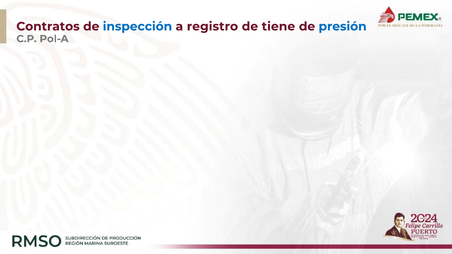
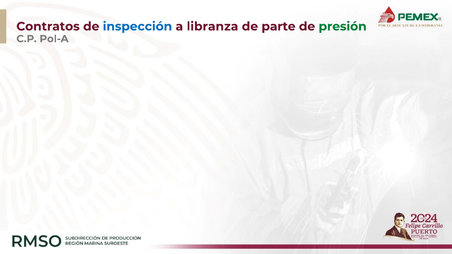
registro: registro -> libranza
tiene: tiene -> parte
presión colour: blue -> green
